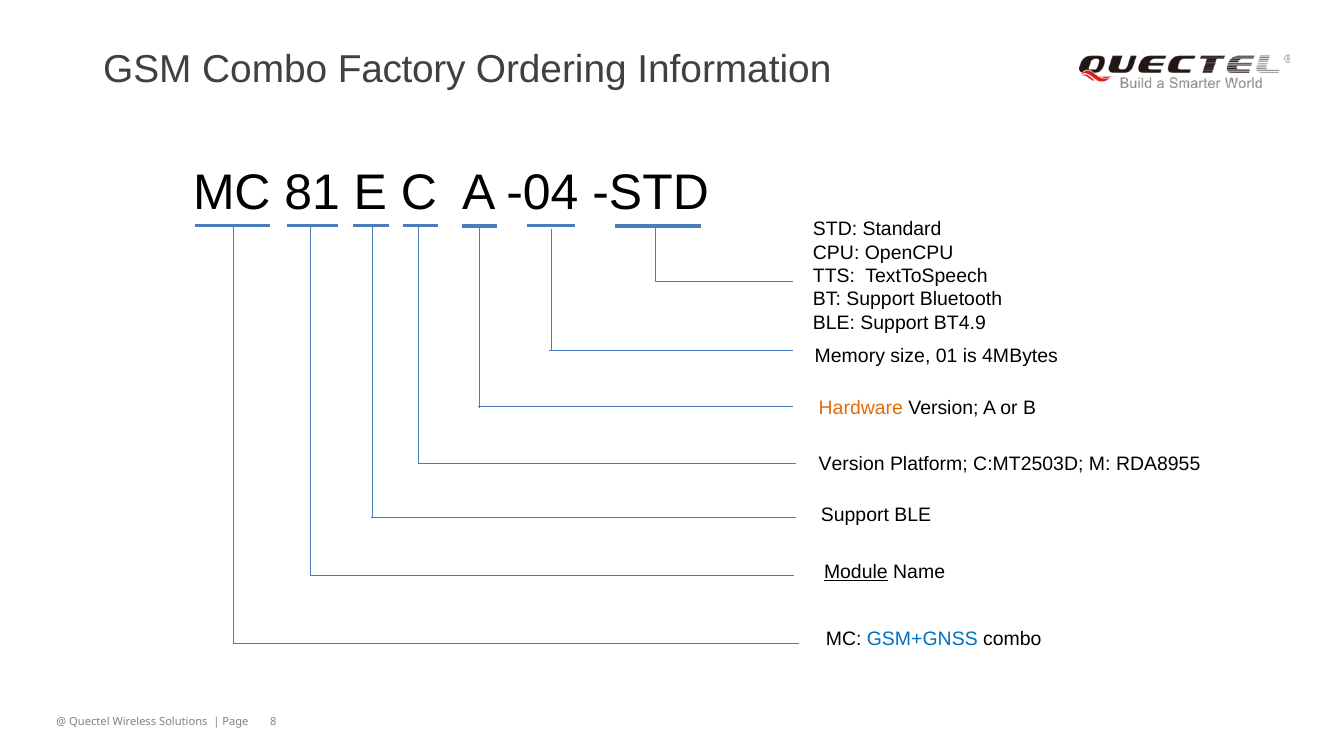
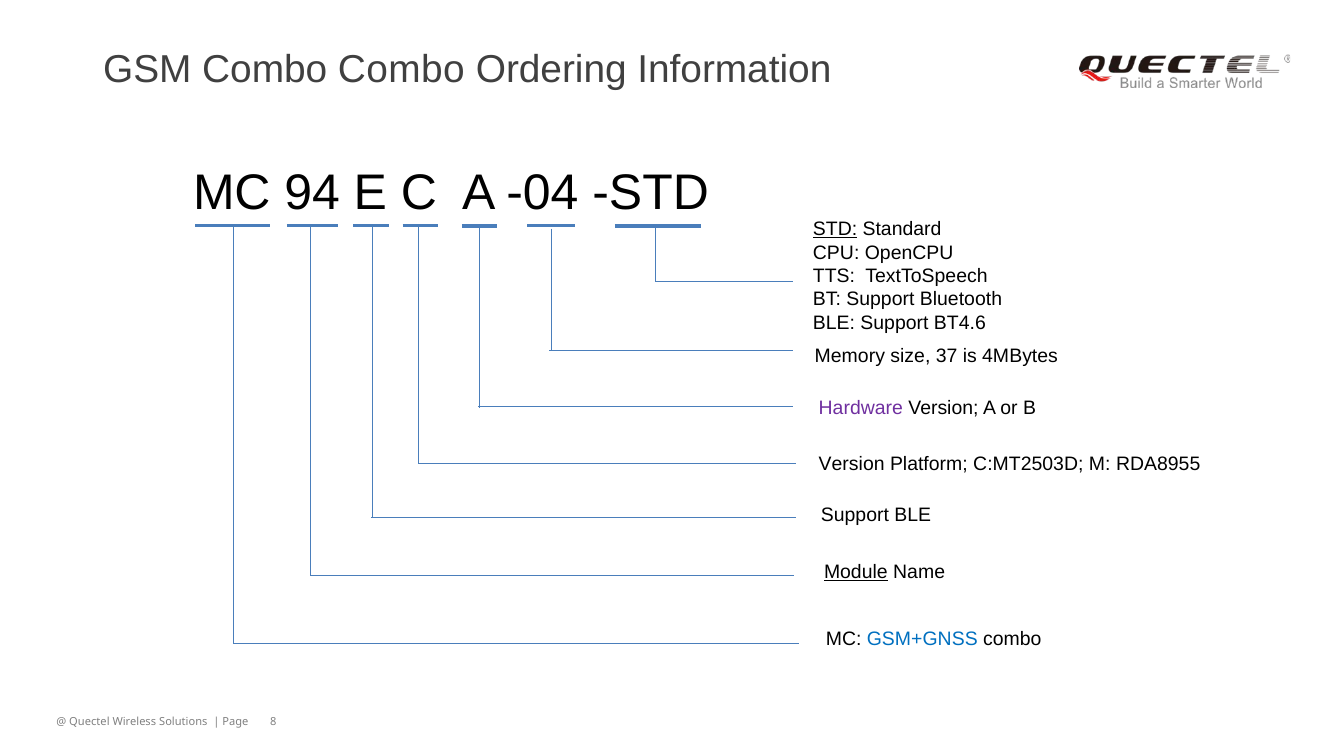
Combo Factory: Factory -> Combo
81: 81 -> 94
STD at (835, 229) underline: none -> present
BT4.9: BT4.9 -> BT4.6
01: 01 -> 37
Hardware colour: orange -> purple
